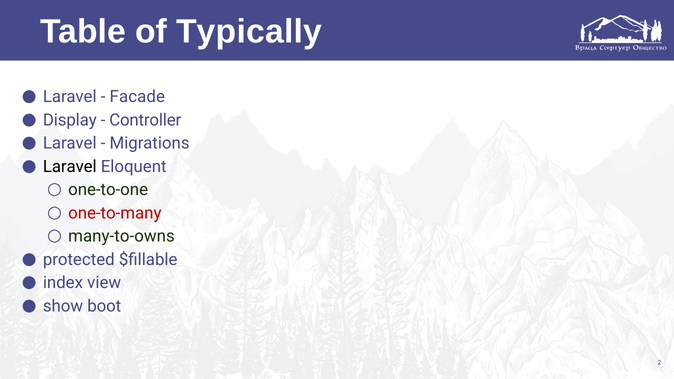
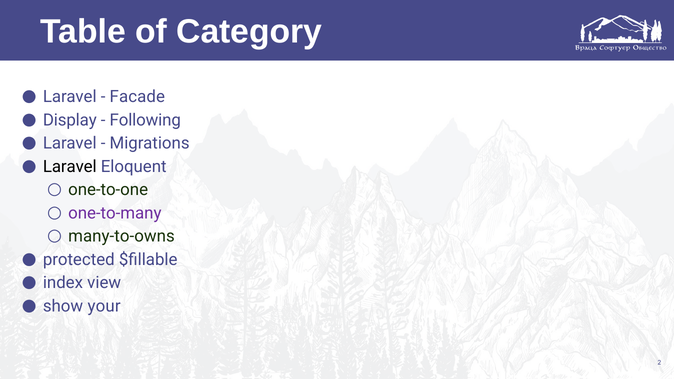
Typically: Typically -> Category
Controller: Controller -> Following
one-to-many colour: red -> purple
boot: boot -> your
